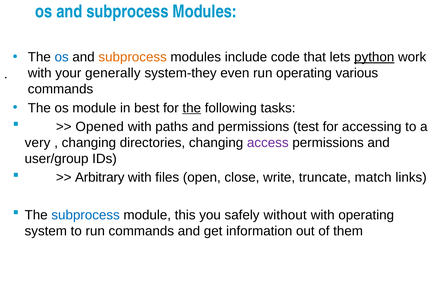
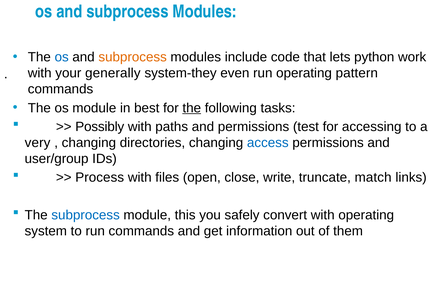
python underline: present -> none
various: various -> pattern
Opened: Opened -> Possibly
access colour: purple -> blue
Arbitrary: Arbitrary -> Process
without: without -> convert
